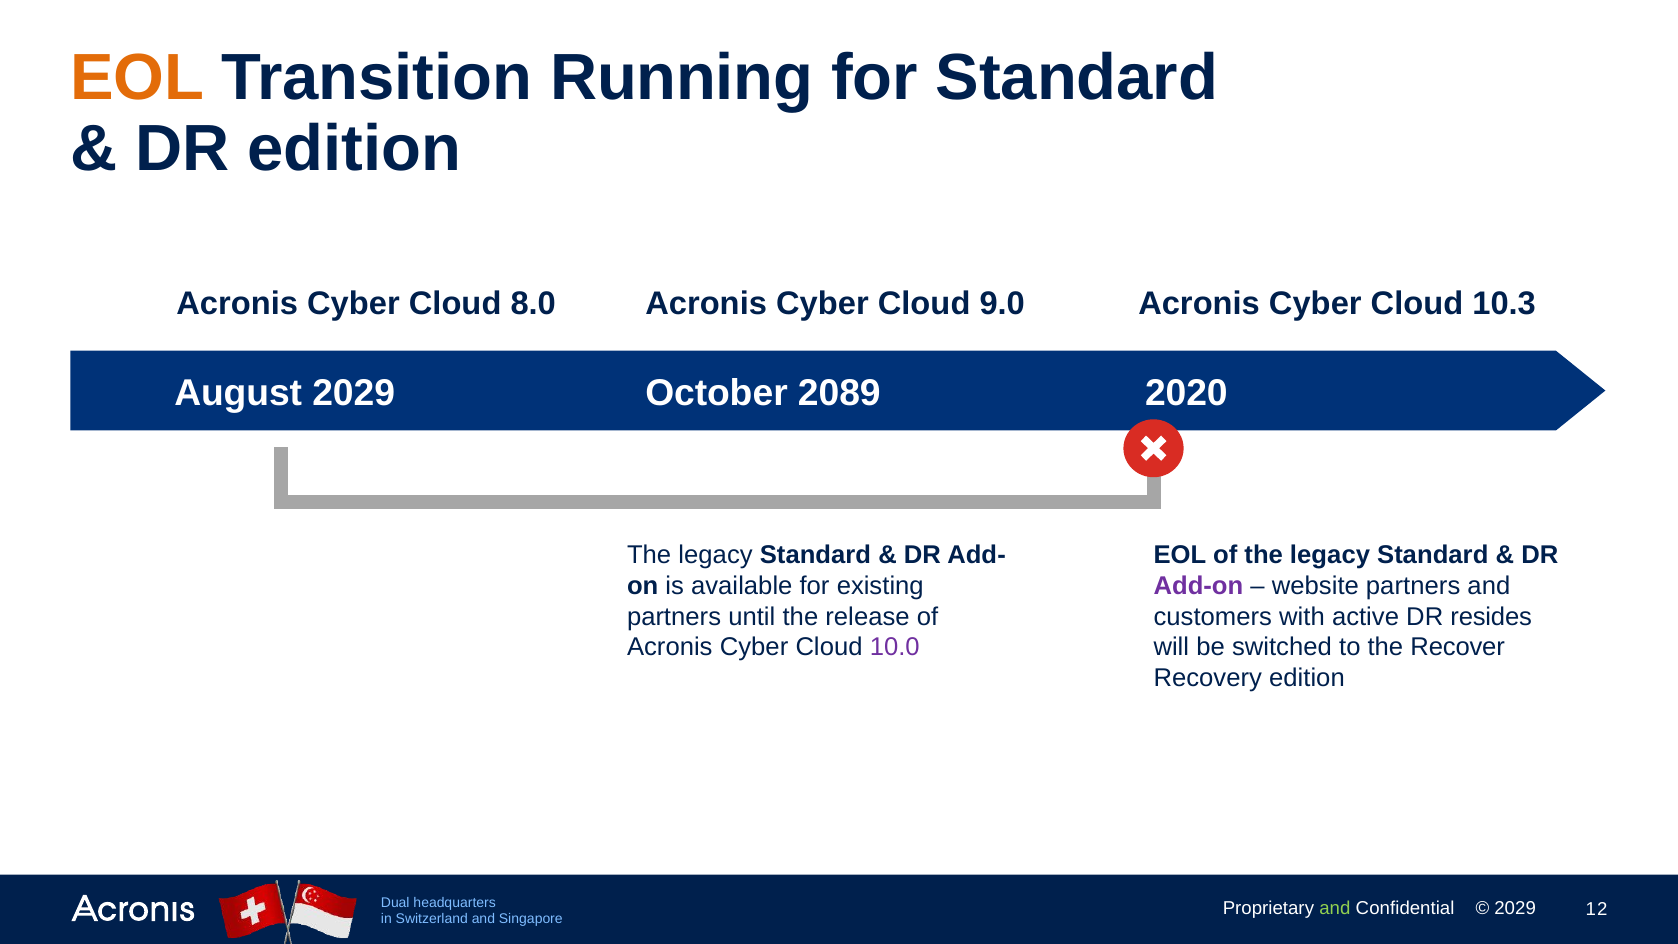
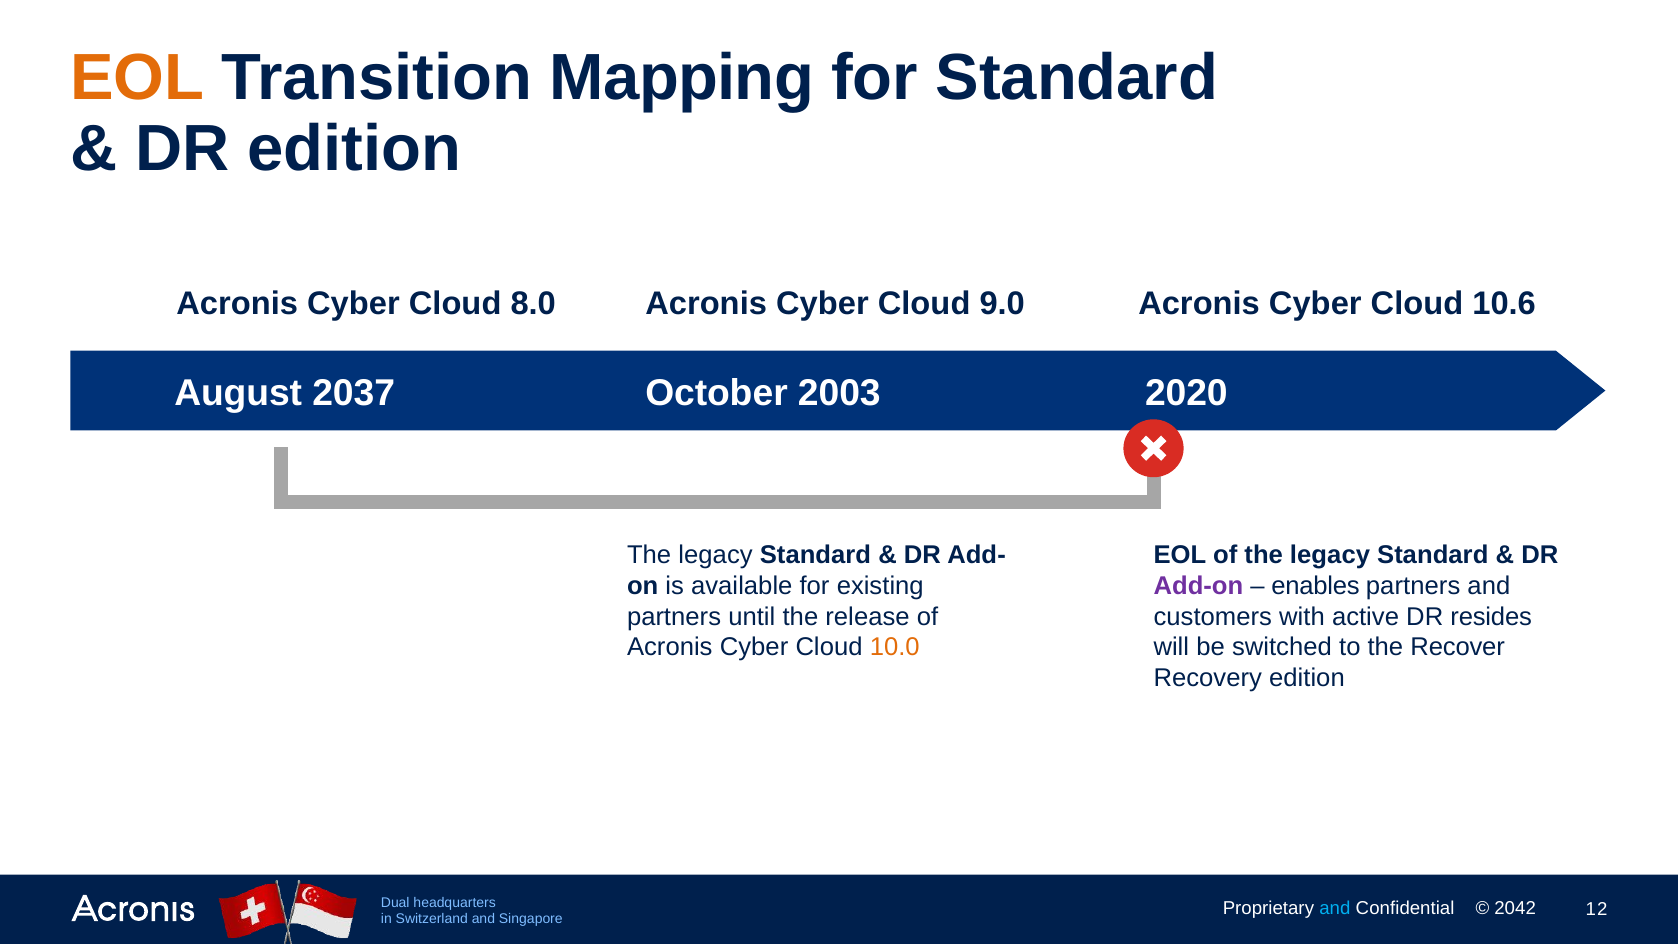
Running: Running -> Mapping
10.3: 10.3 -> 10.6
August 2029: 2029 -> 2037
2089: 2089 -> 2003
website: website -> enables
10.0 colour: purple -> orange
and at (1335, 909) colour: light green -> light blue
2029 at (1515, 909): 2029 -> 2042
